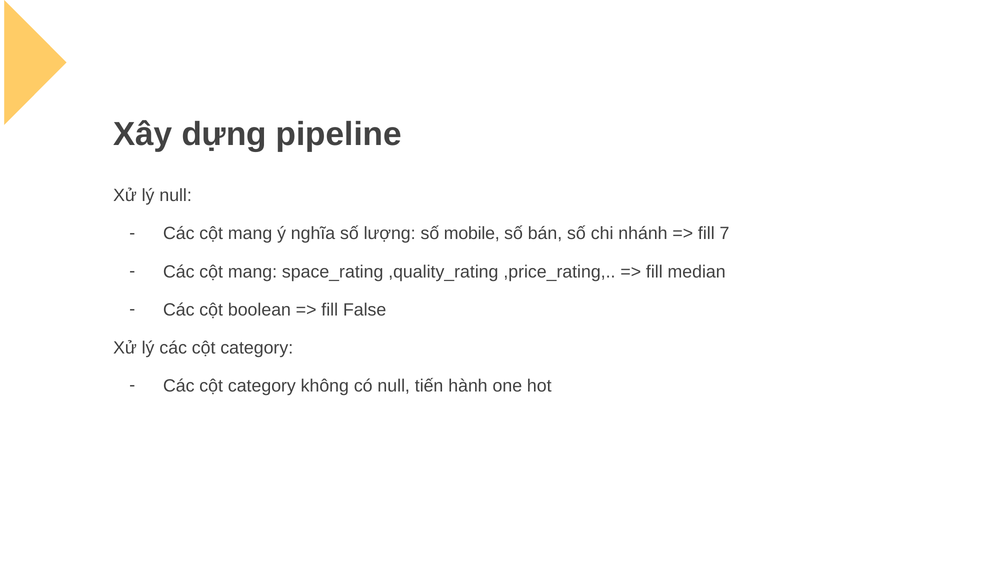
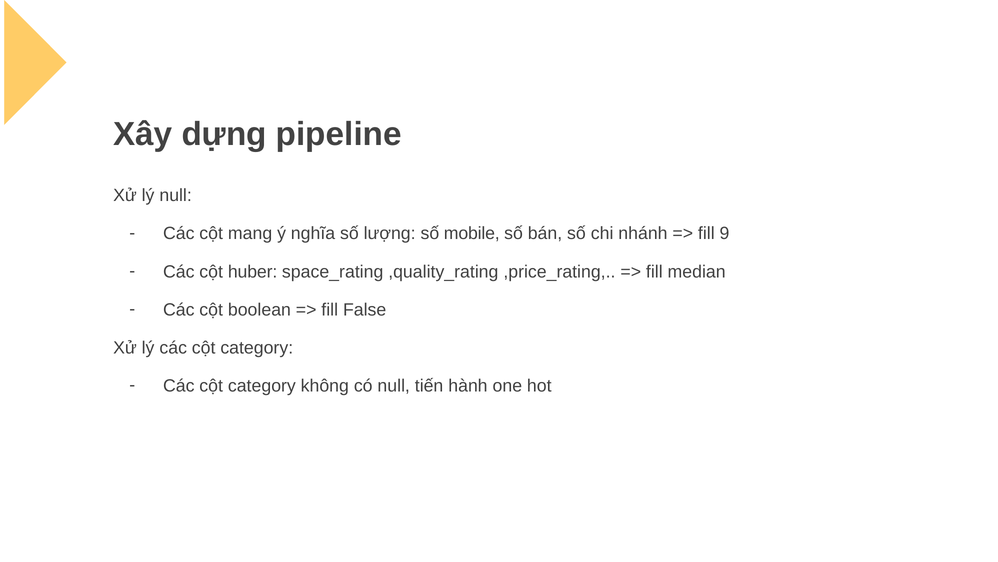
7: 7 -> 9
mang at (253, 271): mang -> huber
